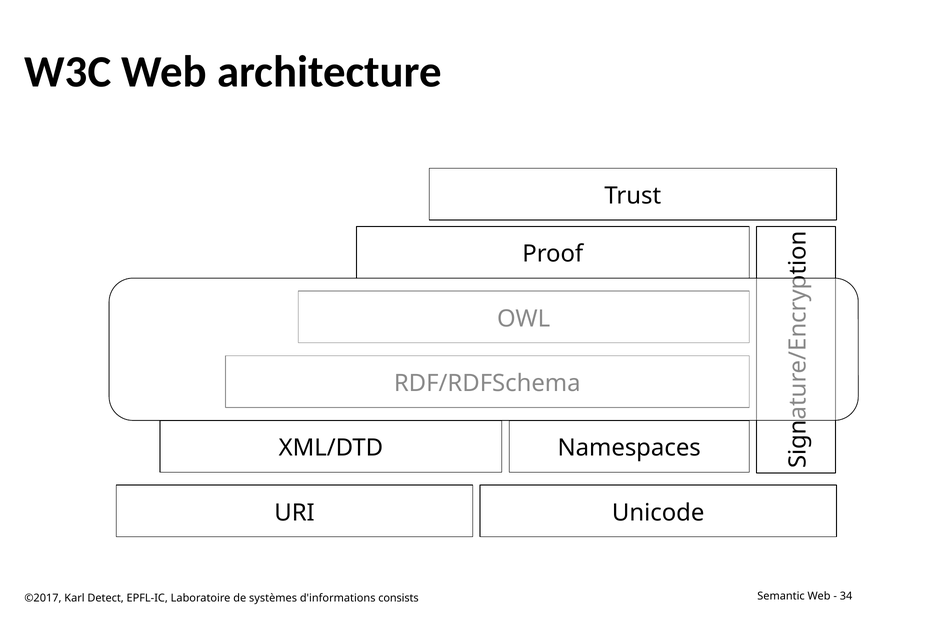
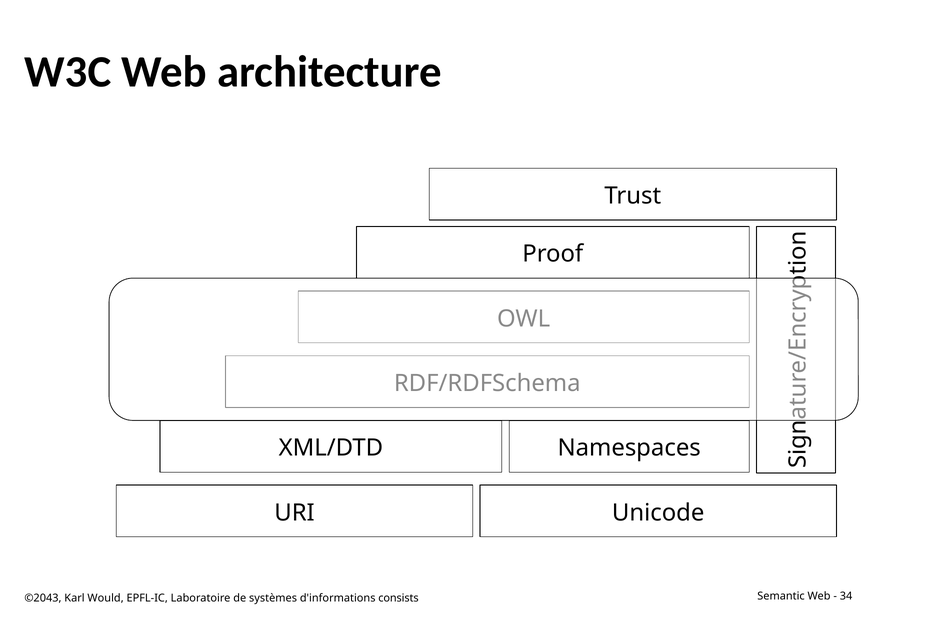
©2017: ©2017 -> ©2043
Detect: Detect -> Would
